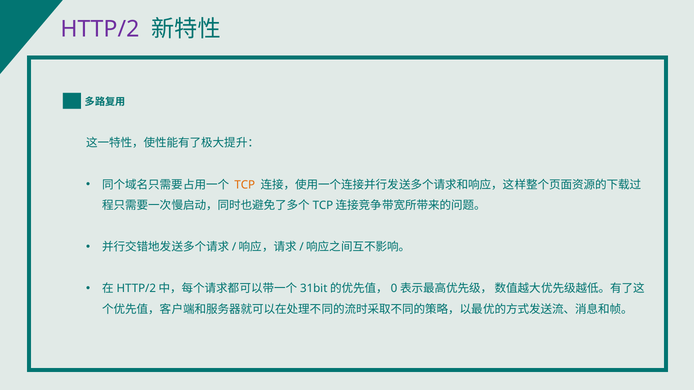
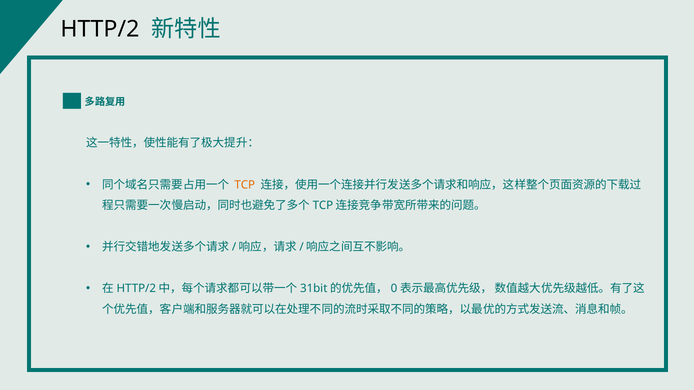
HTTP/2 colour: purple -> black
